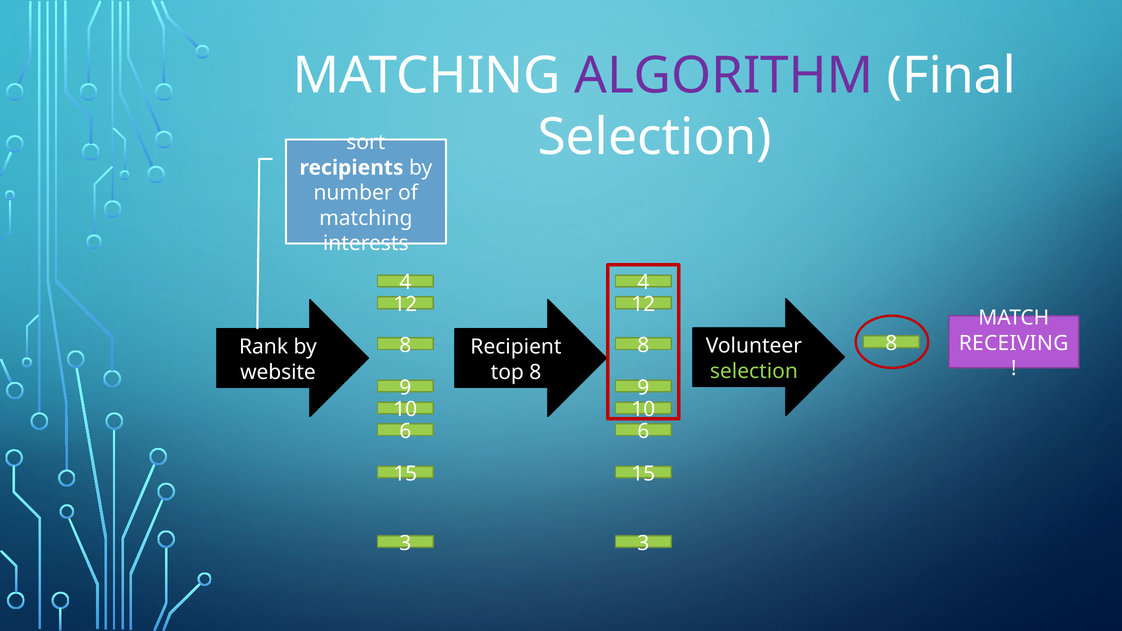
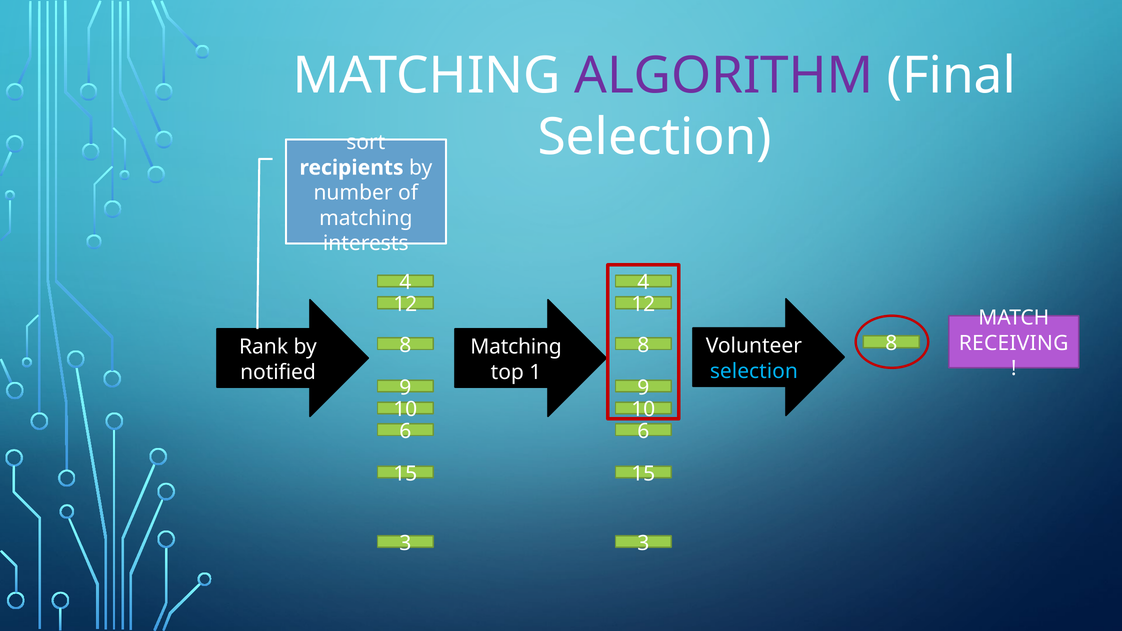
Recipient at (516, 347): Recipient -> Matching
selection at (754, 371) colour: light green -> light blue
website: website -> notified
top 8: 8 -> 1
